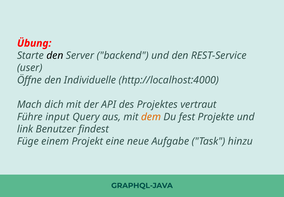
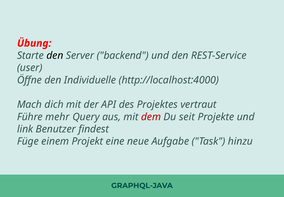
input: input -> mehr
dem colour: orange -> red
fest: fest -> seit
